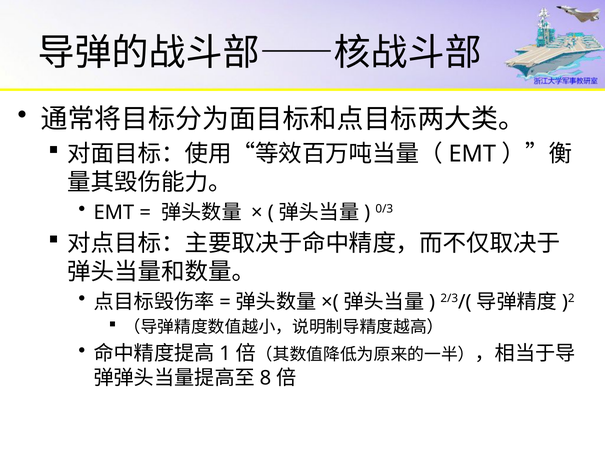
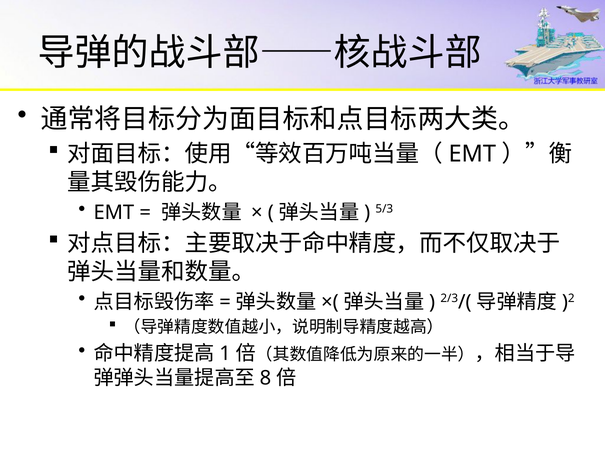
0/3: 0/3 -> 5/3
